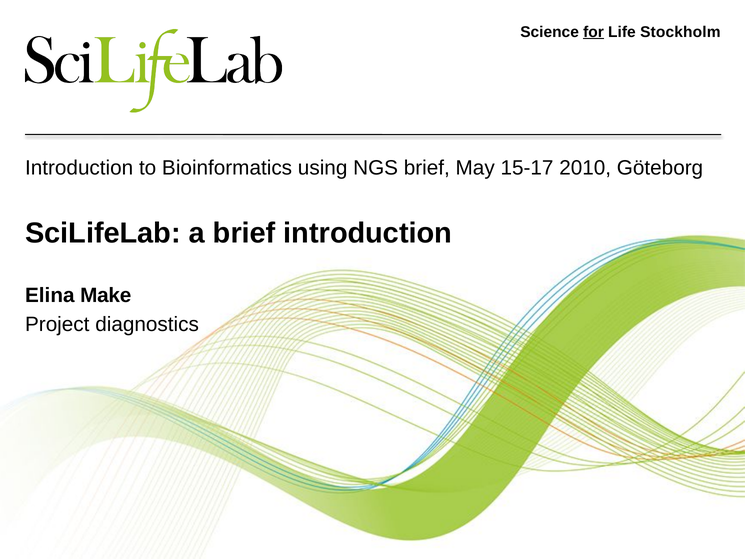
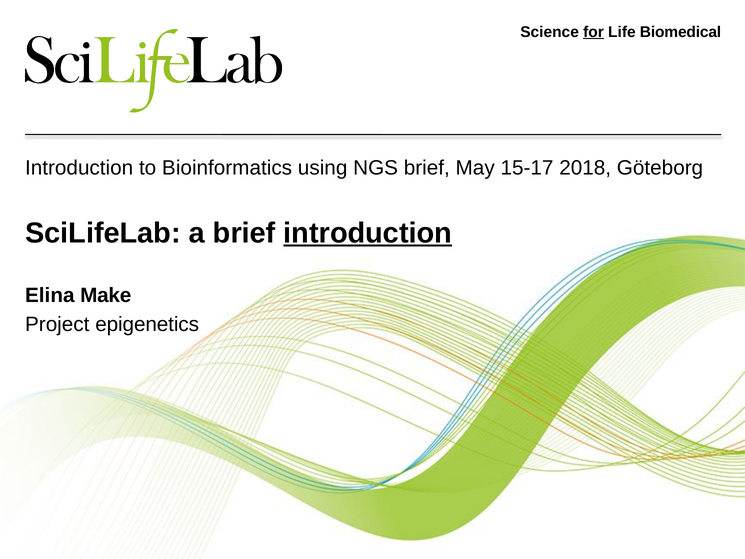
Stockholm: Stockholm -> Biomedical
2010: 2010 -> 2018
introduction at (368, 233) underline: none -> present
diagnostics: diagnostics -> epigenetics
